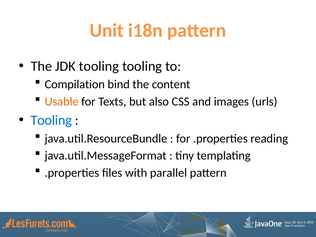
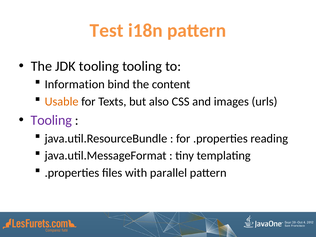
Unit: Unit -> Test
Compilation: Compilation -> Information
Tooling at (51, 120) colour: blue -> purple
